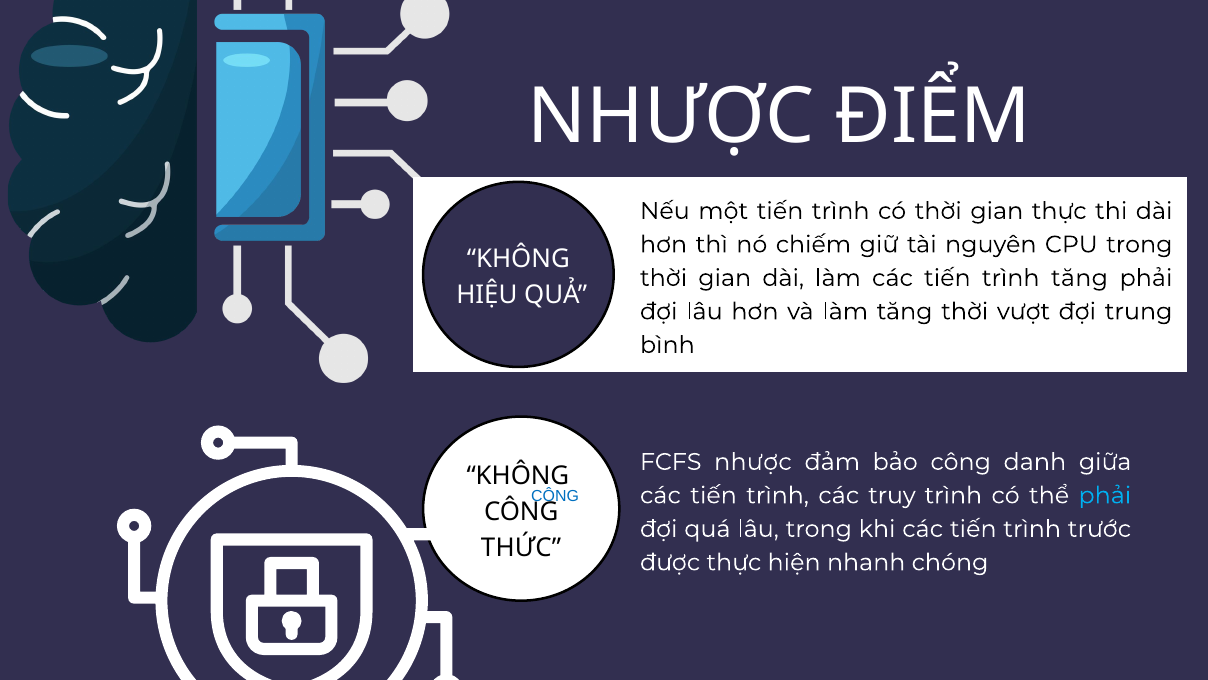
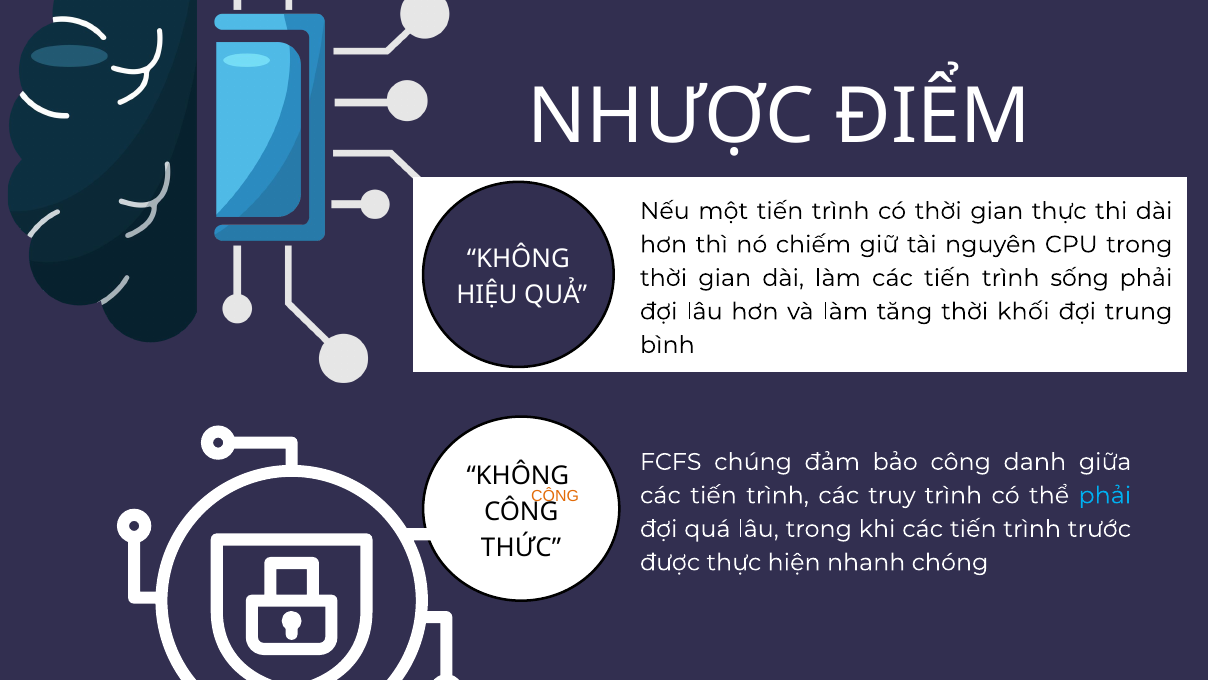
trình tăng: tăng -> sống
vượt: vượt -> khối
FCFS nhược: nhược -> chúng
CÔNG at (555, 496) colour: blue -> orange
